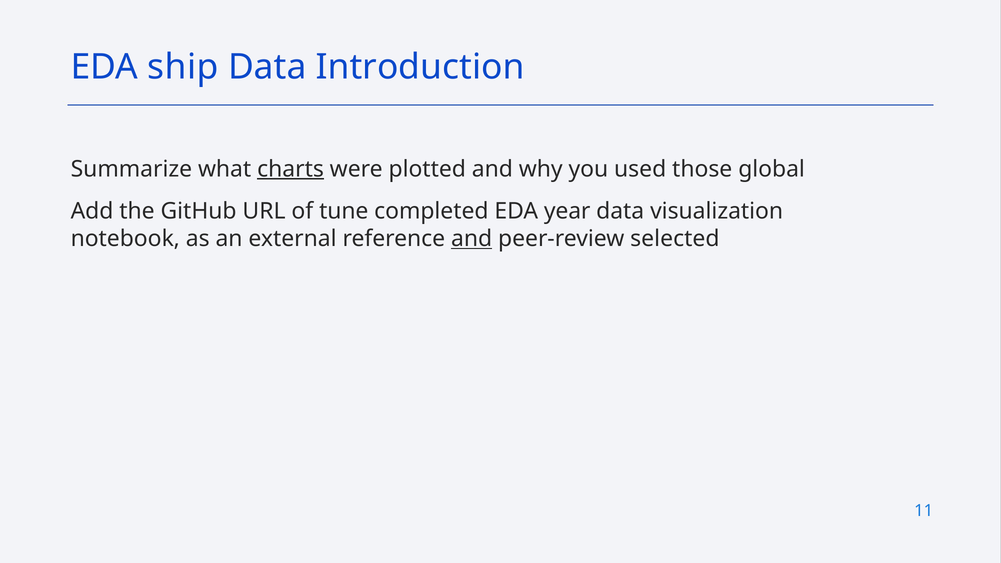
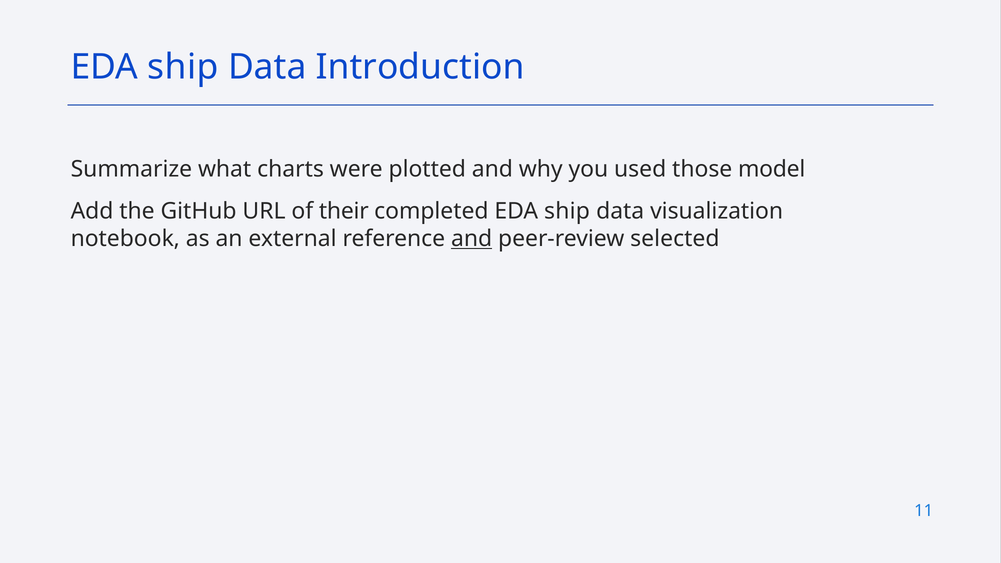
charts underline: present -> none
global: global -> model
tune: tune -> their
completed EDA year: year -> ship
